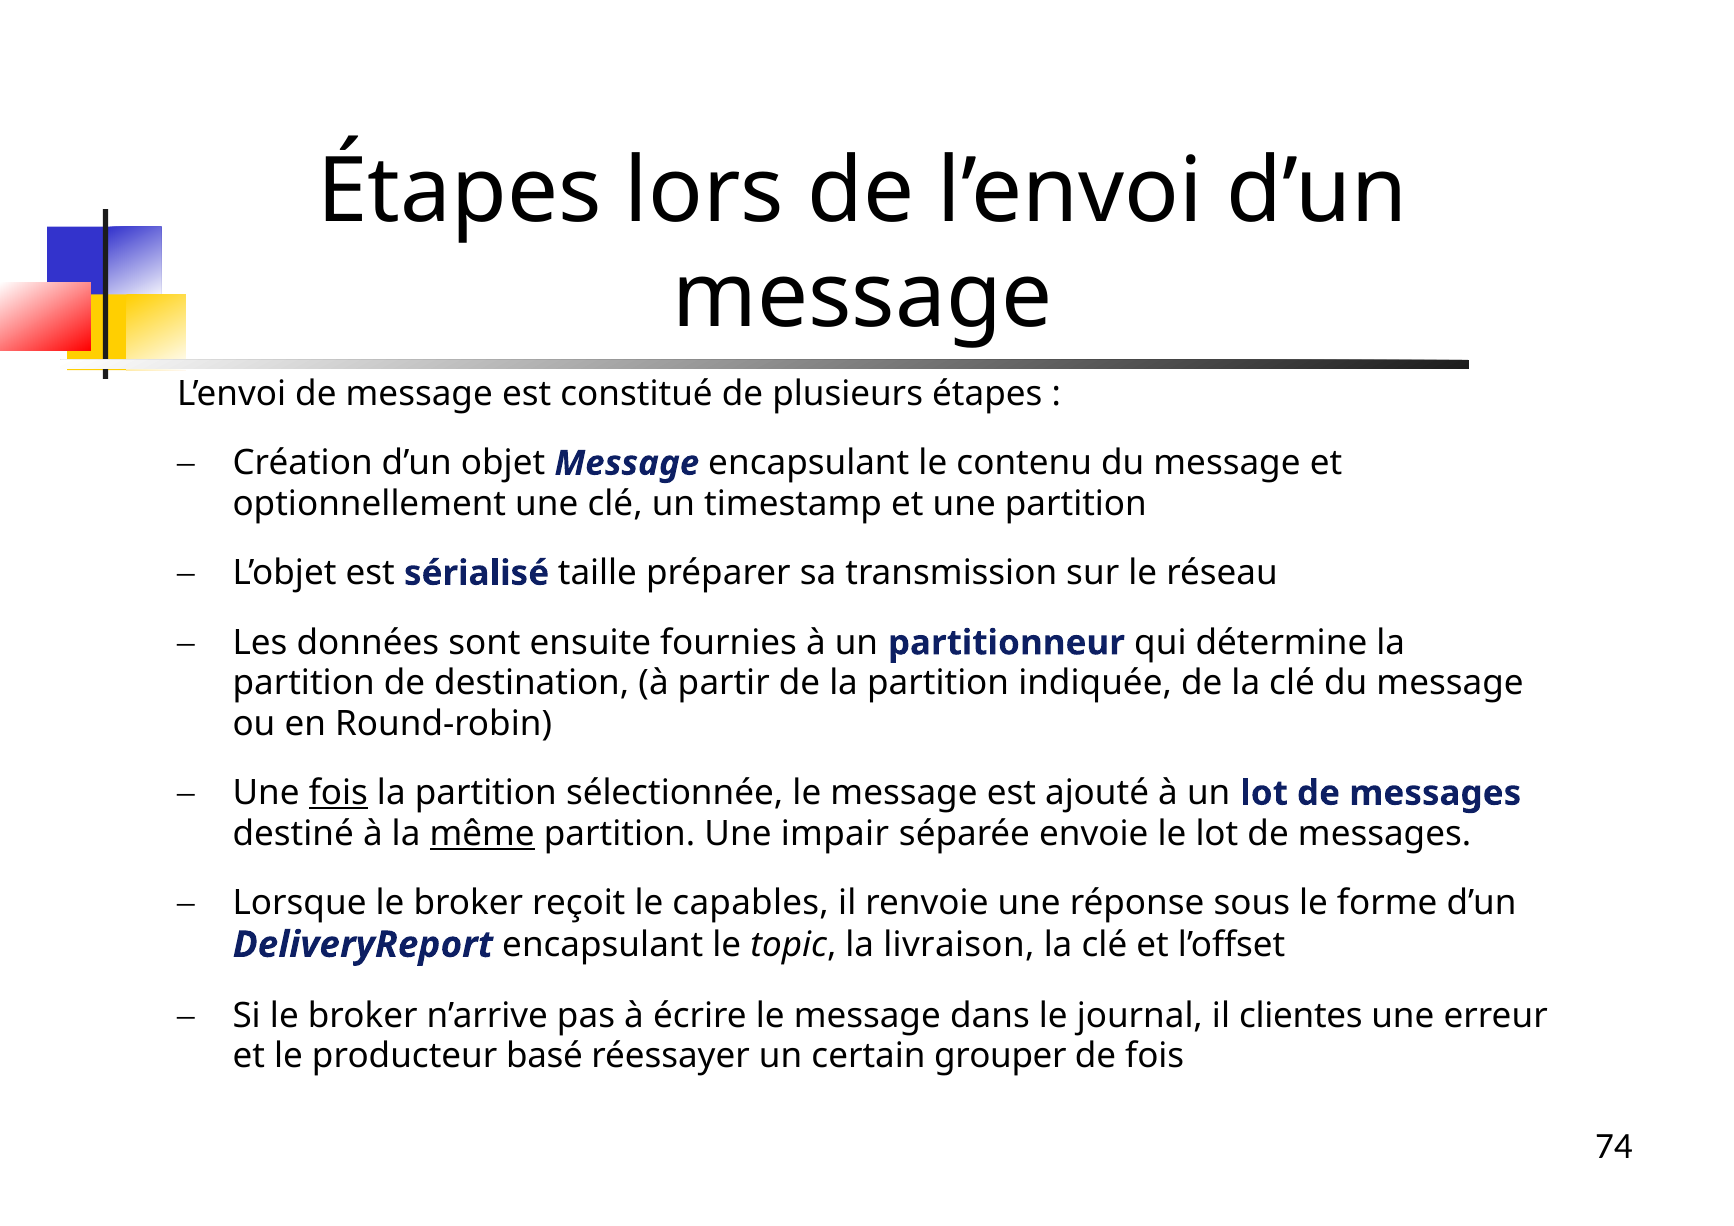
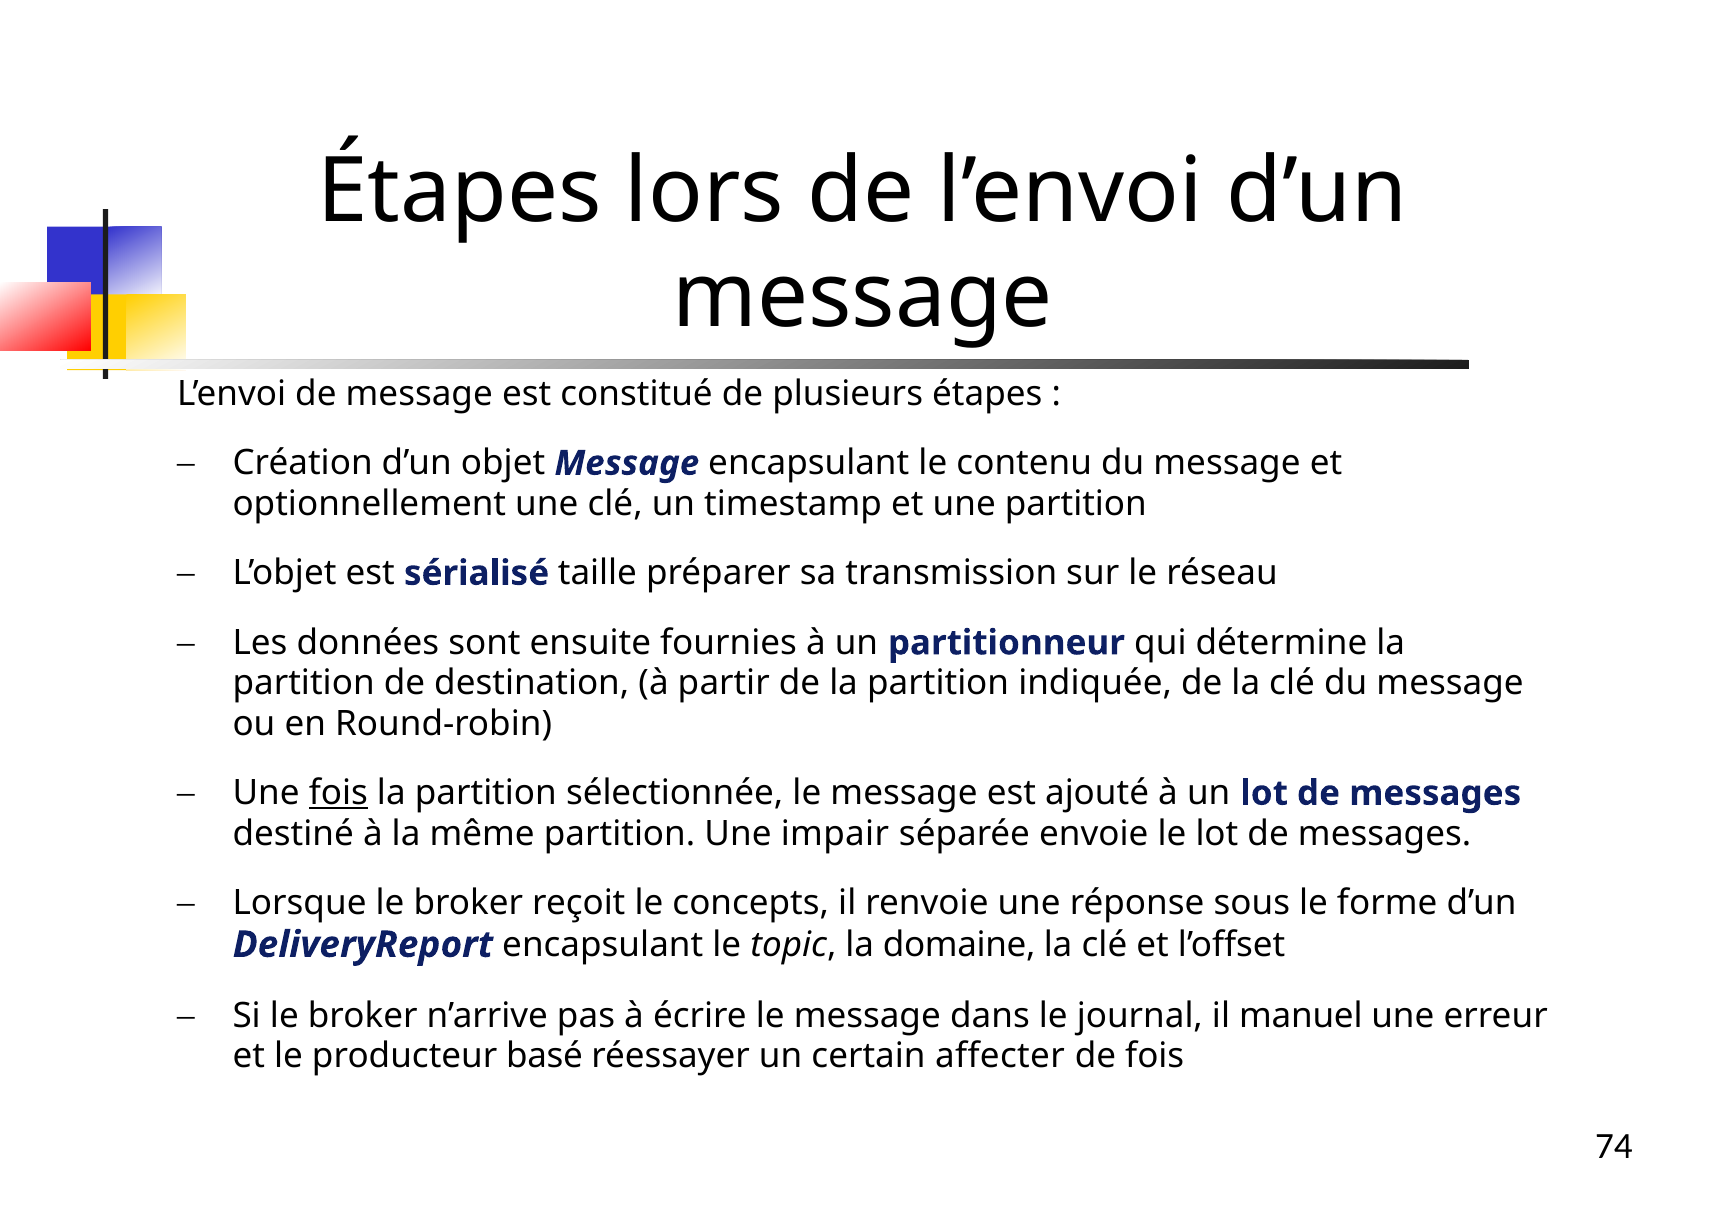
même underline: present -> none
capables: capables -> concepts
livraison: livraison -> domaine
clientes: clientes -> manuel
grouper: grouper -> affecter
